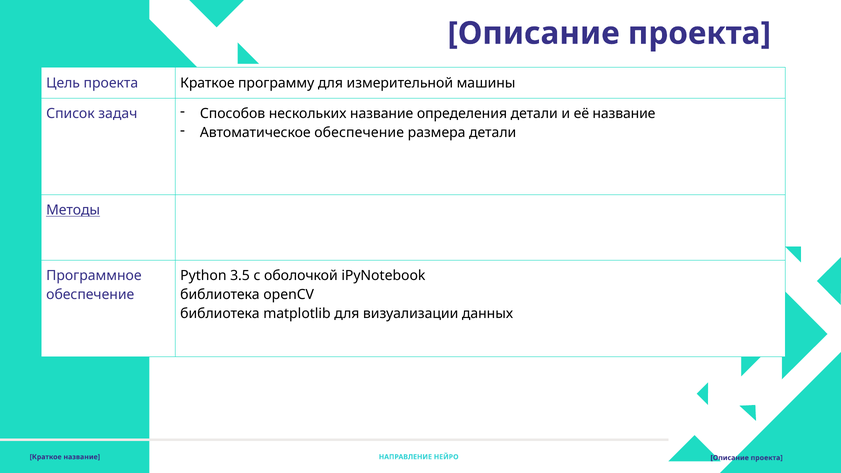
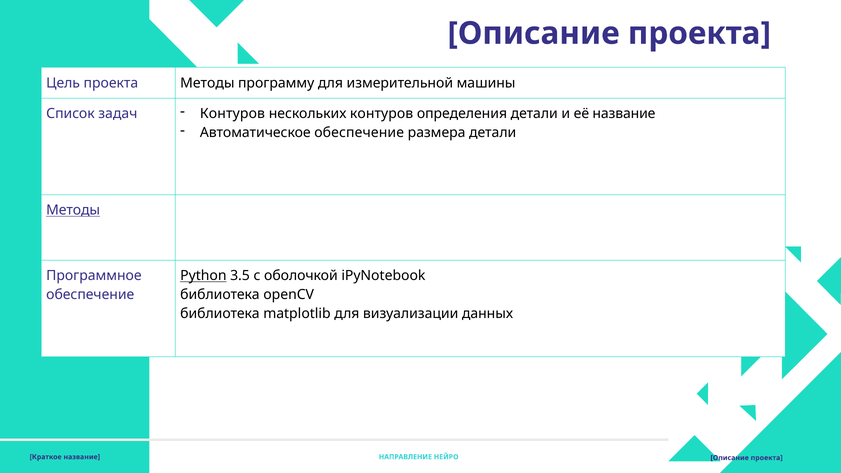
Цель проекта Краткое: Краткое -> Методы
Способов at (233, 114): Способов -> Контуров
нескольких название: название -> контуров
Python underline: none -> present
